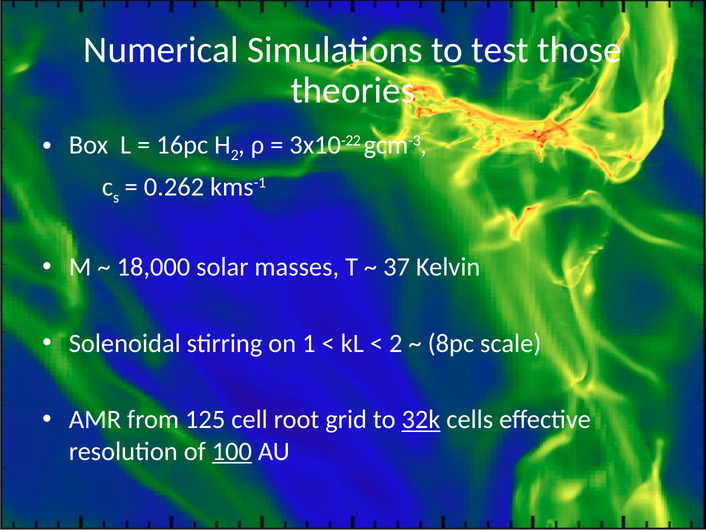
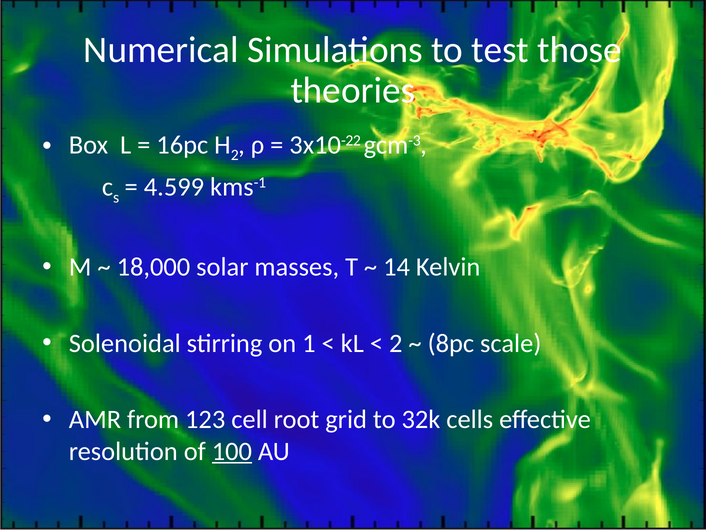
0.262: 0.262 -> 4.599
37: 37 -> 14
125: 125 -> 123
32k underline: present -> none
